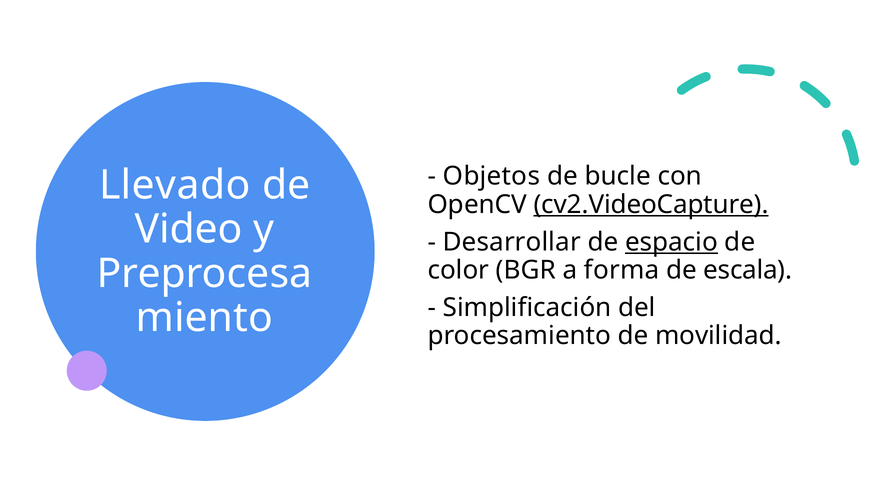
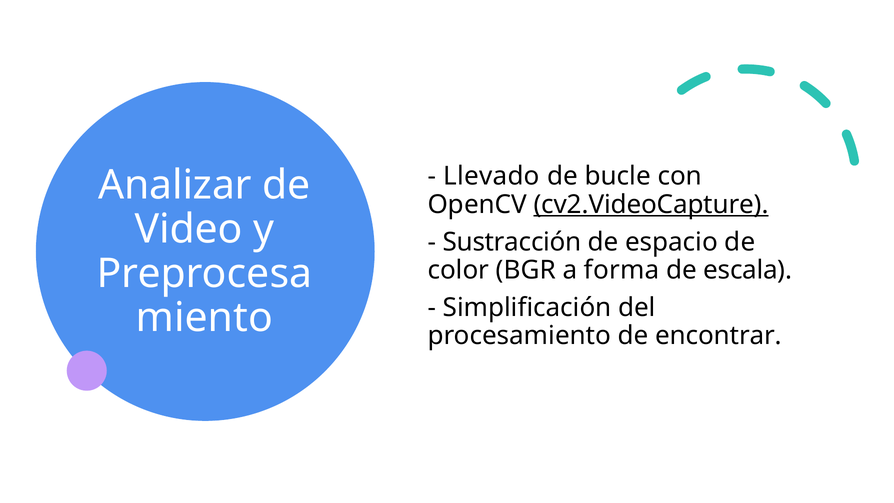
Objetos: Objetos -> Llevado
Llevado: Llevado -> Analizar
Desarrollar: Desarrollar -> Sustracción
espacio underline: present -> none
movilidad: movilidad -> encontrar
